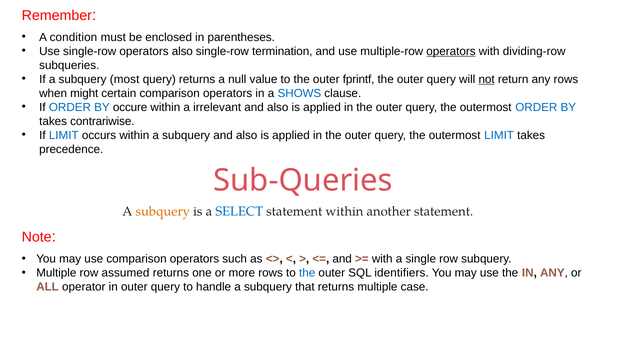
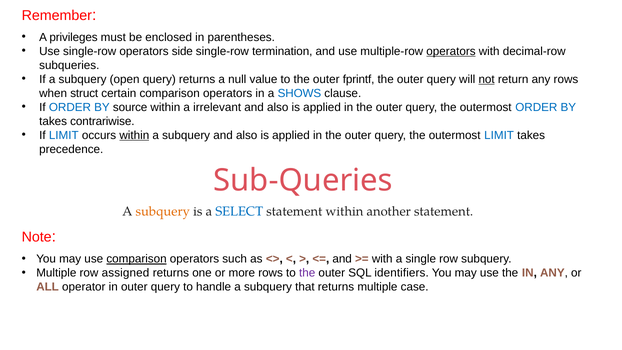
condition: condition -> privileges
operators also: also -> side
dividing-row: dividing-row -> decimal-row
most: most -> open
might: might -> struct
occure: occure -> source
within at (134, 135) underline: none -> present
comparison at (137, 259) underline: none -> present
assumed: assumed -> assigned
the at (307, 273) colour: blue -> purple
